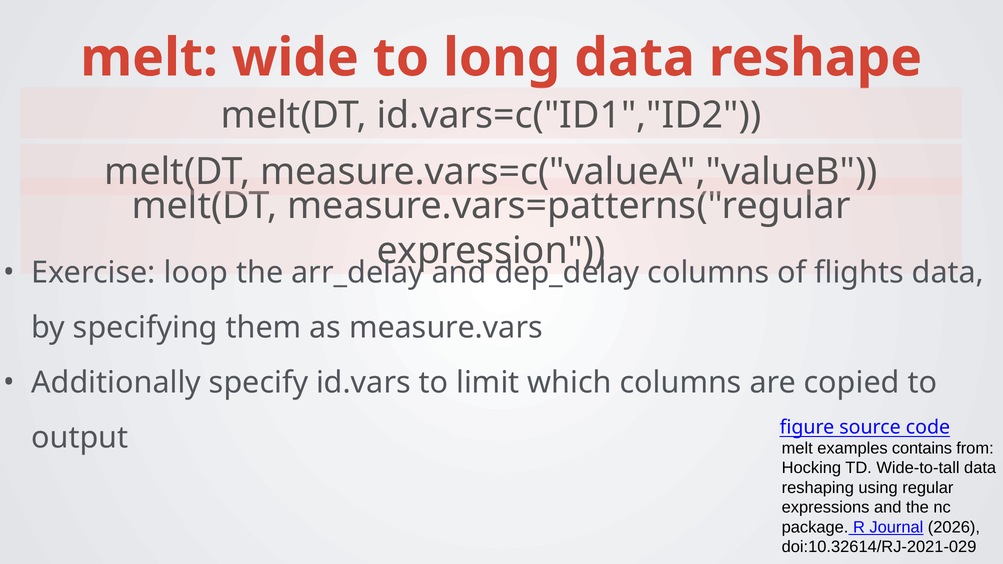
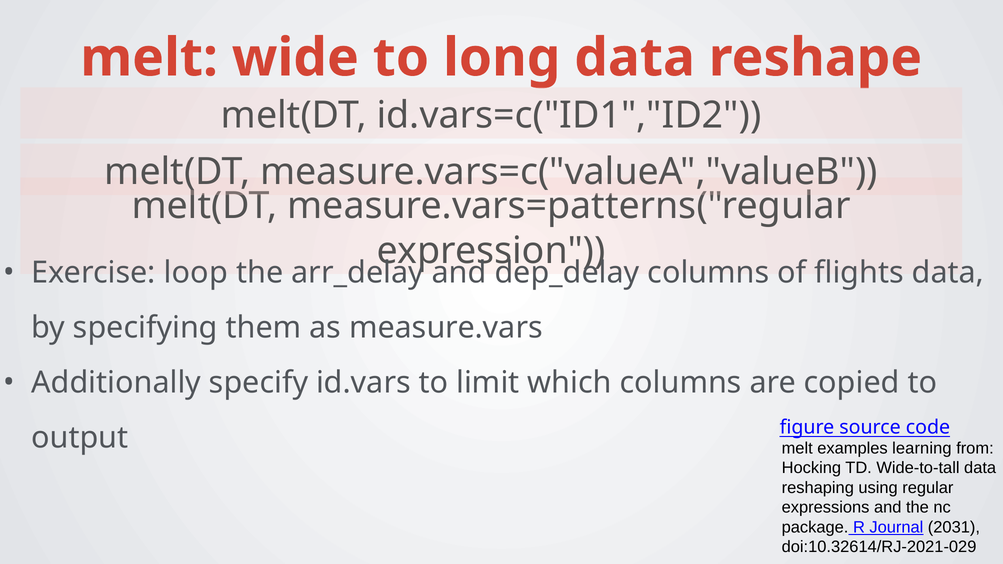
contains: contains -> learning
2026: 2026 -> 2031
